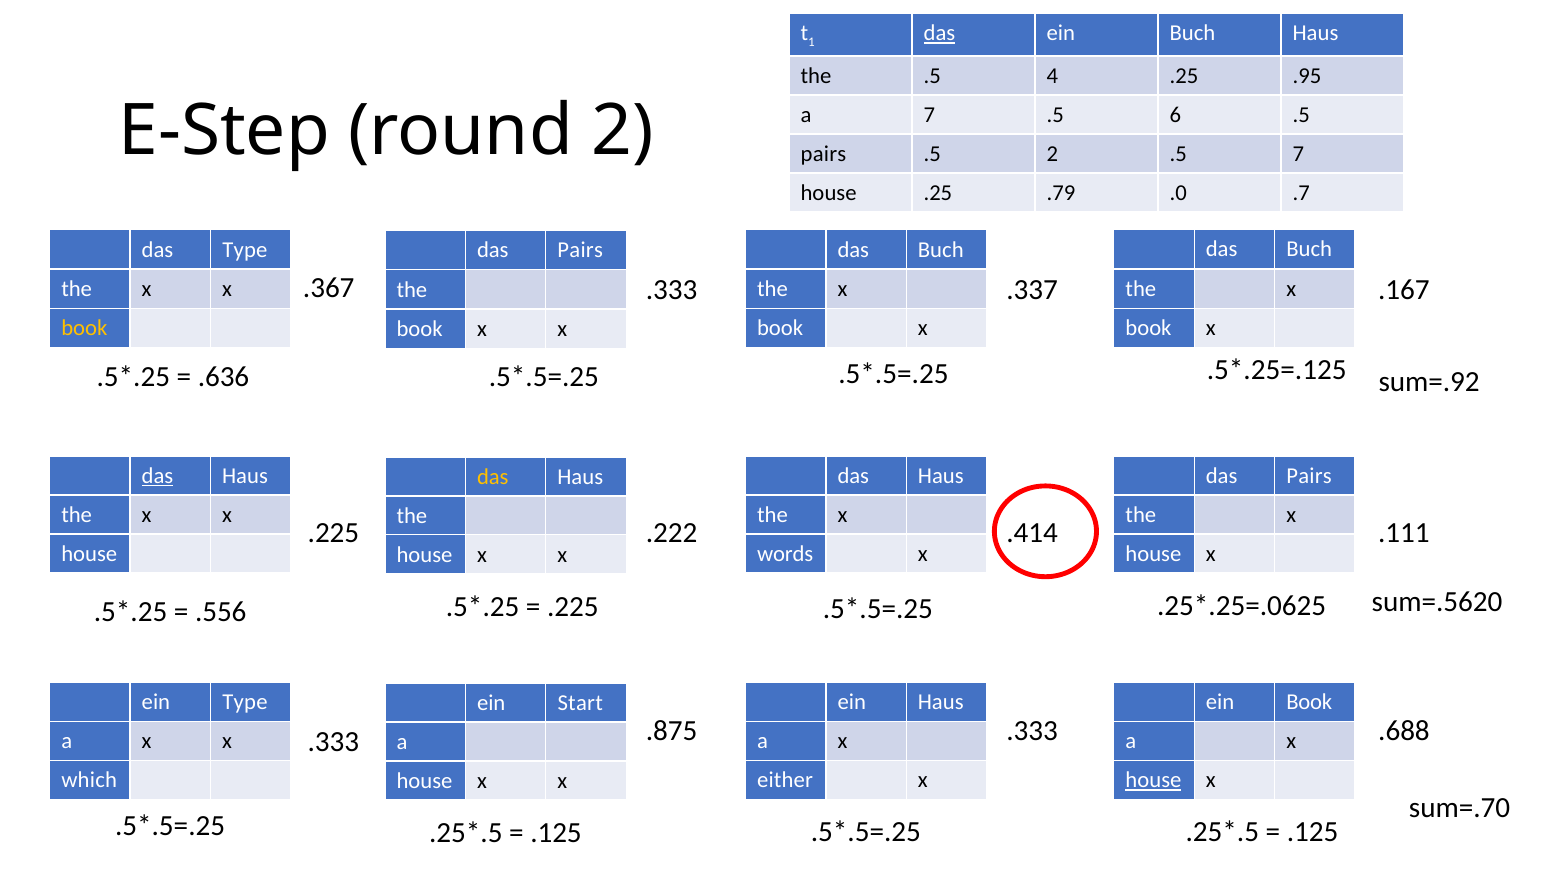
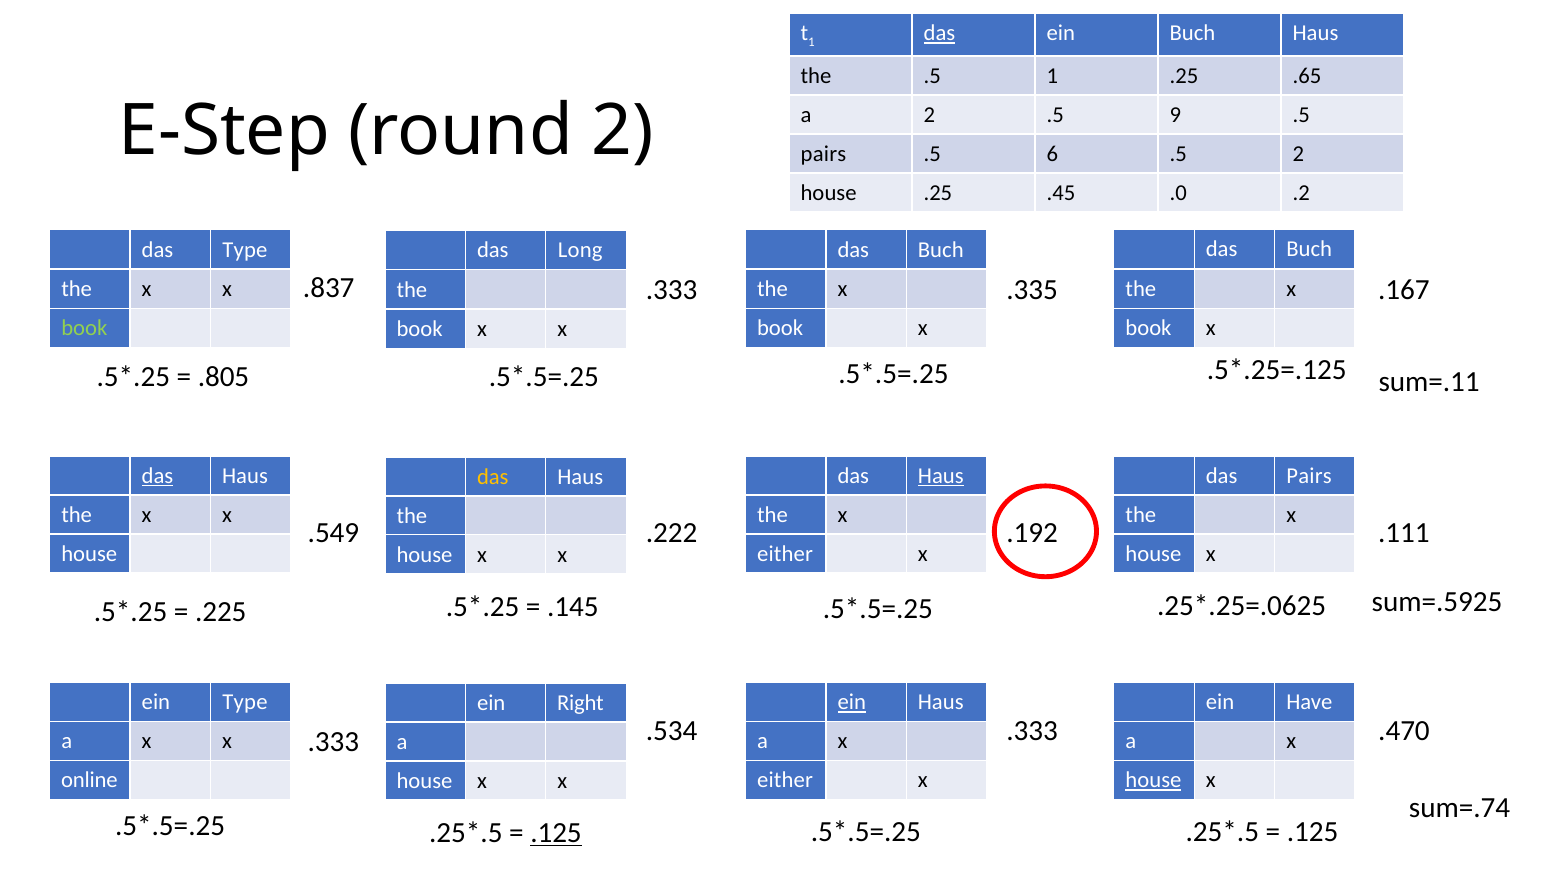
.5 4: 4 -> 1
.95: .95 -> .65
a 7: 7 -> 2
6: 6 -> 9
.5 2: 2 -> 6
.5 7: 7 -> 2
.79: .79 -> .45
.7: .7 -> .2
Pairs at (580, 250): Pairs -> Long
.367: .367 -> .837
.337: .337 -> .335
book at (84, 328) colour: yellow -> light green
.636: .636 -> .805
sum=.92: sum=.92 -> sum=.11
Haus at (941, 476) underline: none -> present
.225 at (333, 533): .225 -> .549
.414: .414 -> .192
words at (785, 554): words -> either
.225 at (573, 606): .225 -> .145
.556: .556 -> .225
sum=.5620: sum=.5620 -> sum=.5925
ein at (852, 702) underline: none -> present
ein Book: Book -> Have
Start: Start -> Right
.875: .875 -> .534
.688: .688 -> .470
which: which -> online
sum=.70: sum=.70 -> sum=.74
.125 at (556, 833) underline: none -> present
